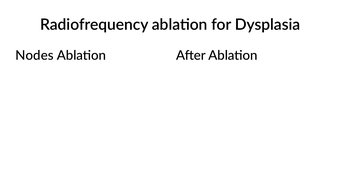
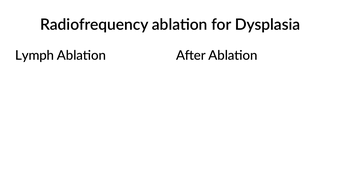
Nodes: Nodes -> Lymph
